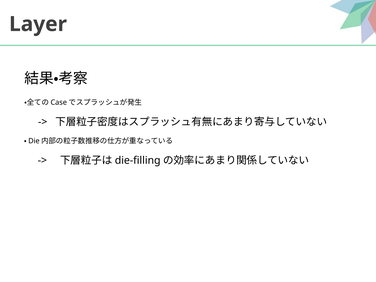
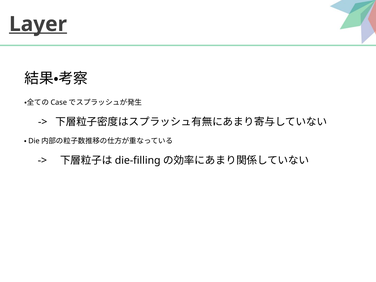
Layer underline: none -> present
